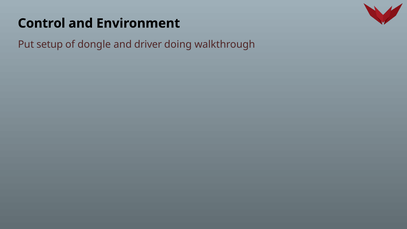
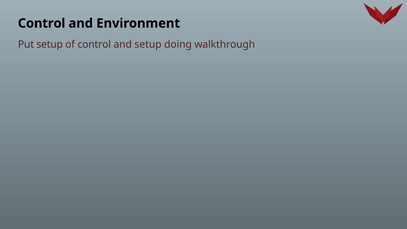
of dongle: dongle -> control
and driver: driver -> setup
